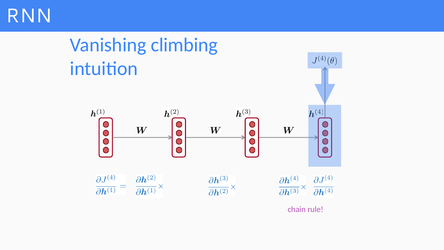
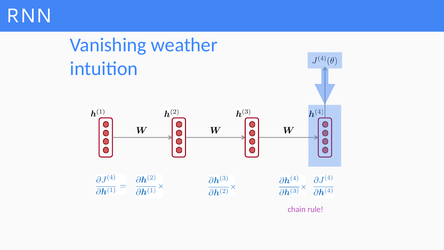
climbing: climbing -> weather
